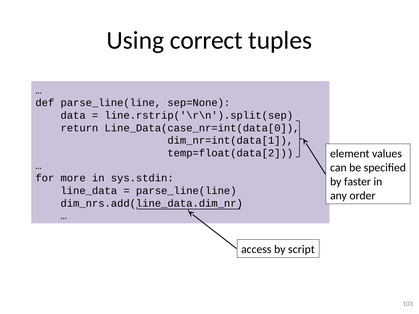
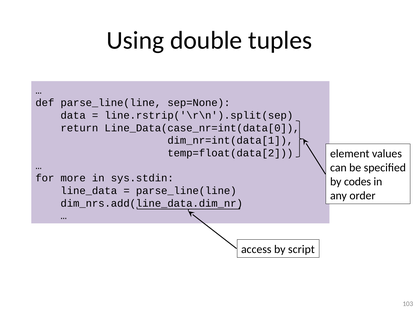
correct: correct -> double
faster: faster -> codes
